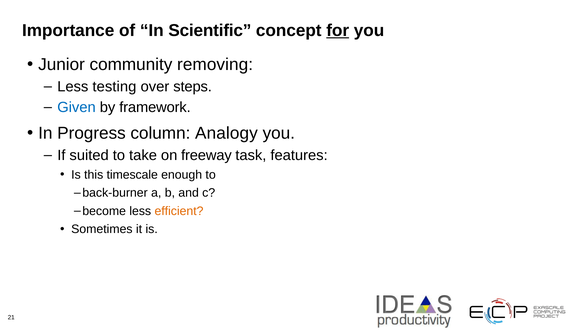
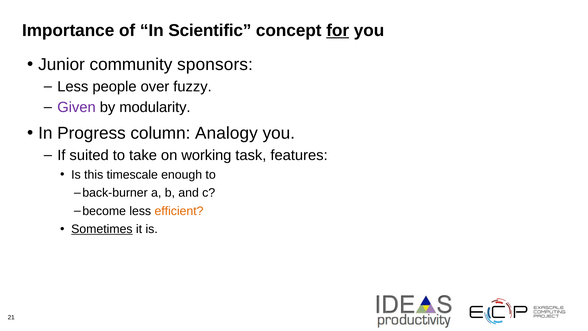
removing: removing -> sponsors
testing: testing -> people
steps: steps -> fuzzy
Given colour: blue -> purple
framework: framework -> modularity
freeway: freeway -> working
Sometimes underline: none -> present
